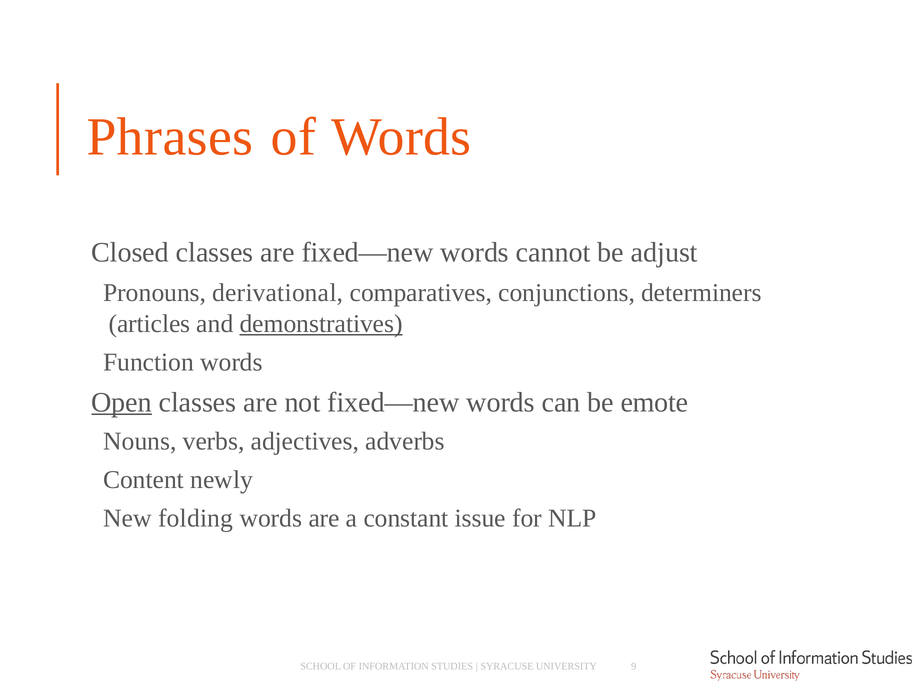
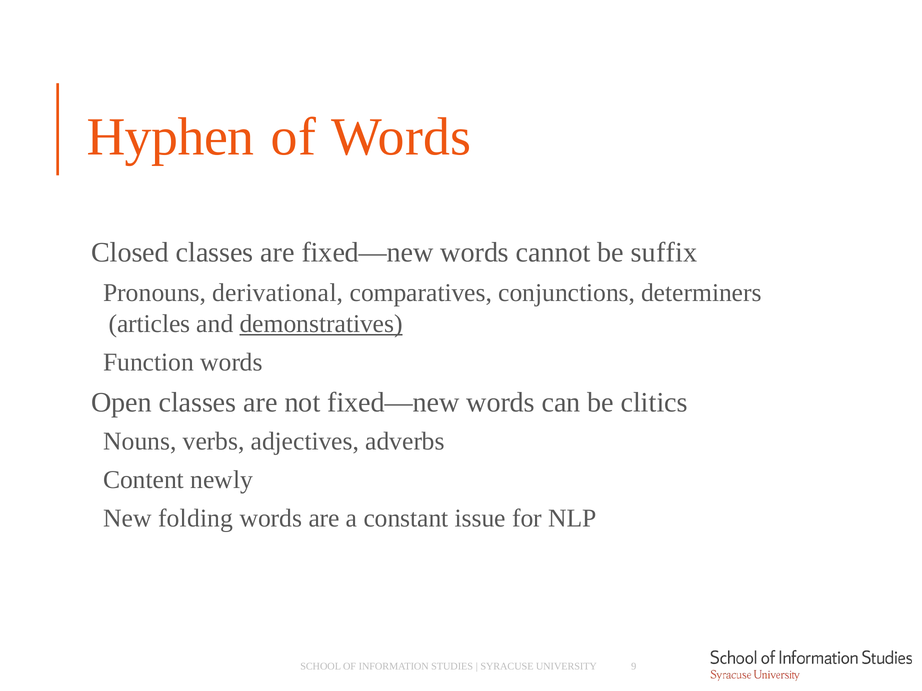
Phrases: Phrases -> Hyphen
adjust: adjust -> suffix
Open underline: present -> none
emote: emote -> clitics
